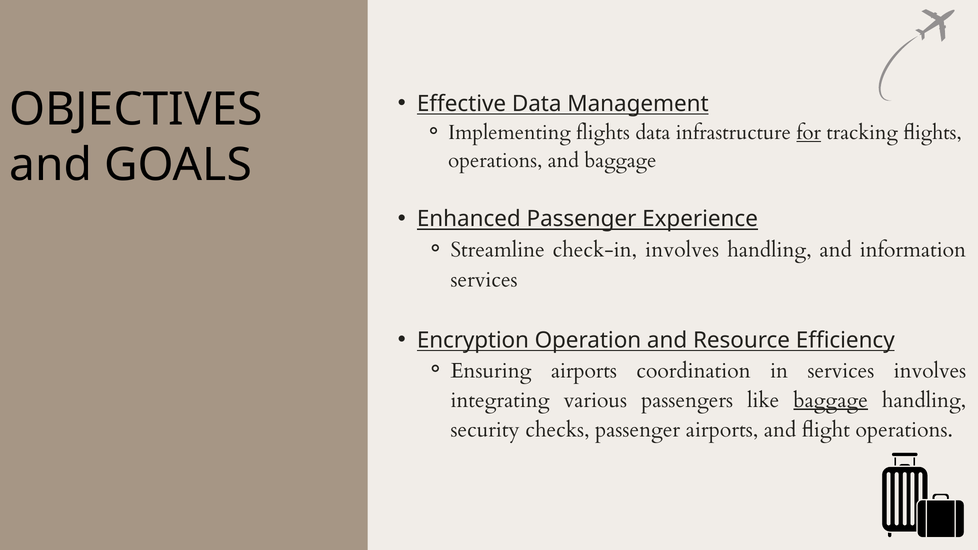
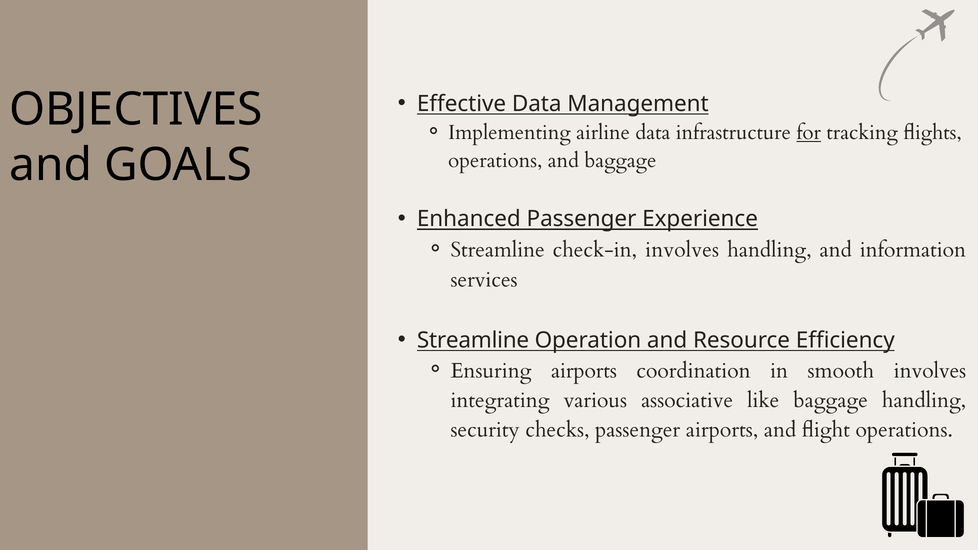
Implementing flights: flights -> airline
Encryption at (473, 340): Encryption -> Streamline
in services: services -> smooth
passengers: passengers -> associative
baggage at (831, 400) underline: present -> none
